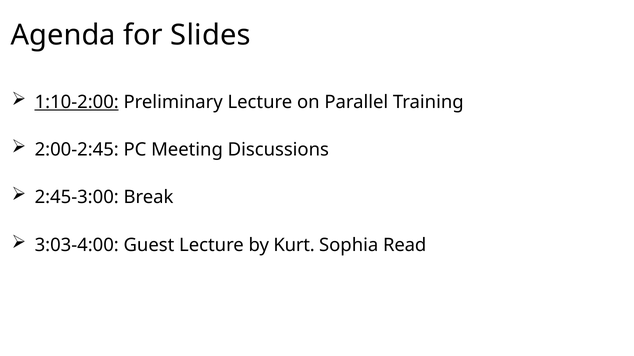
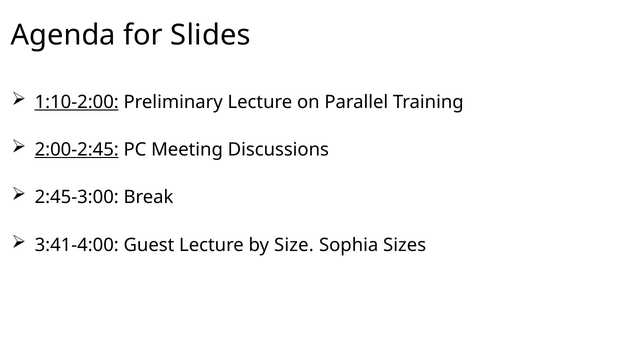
2:00-2:45 underline: none -> present
3:03-4:00: 3:03-4:00 -> 3:41-4:00
Kurt: Kurt -> Size
Read: Read -> Sizes
